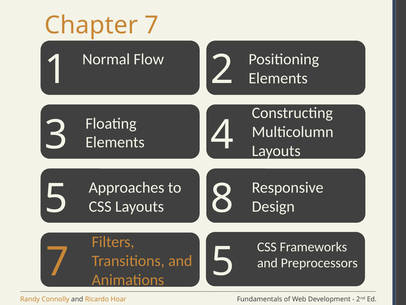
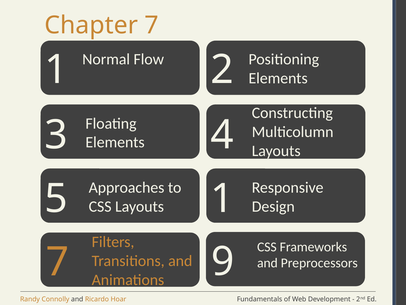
5 8: 8 -> 1
Animations 5: 5 -> 9
